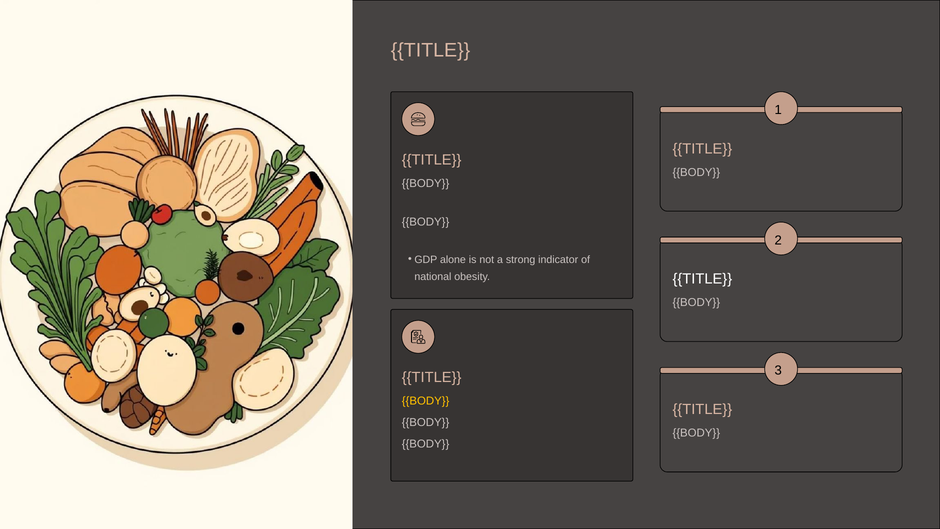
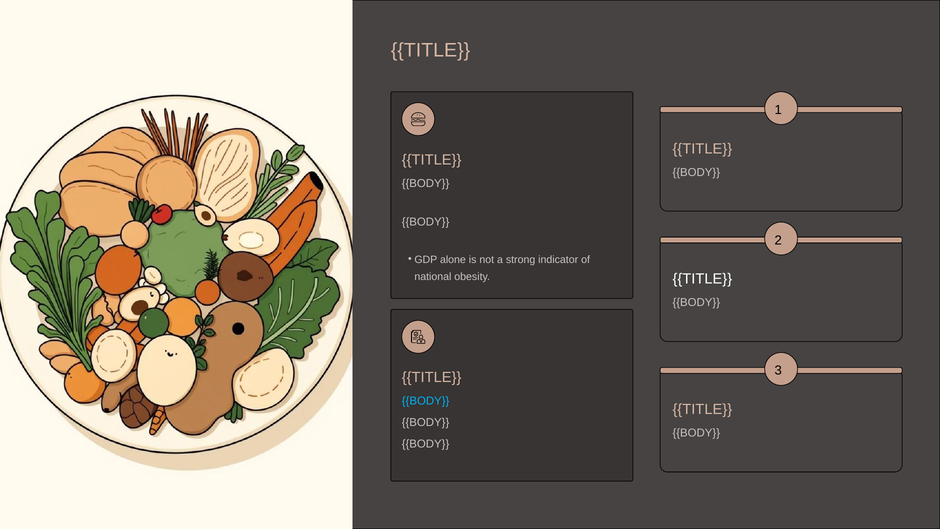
BODY at (426, 401) colour: yellow -> light blue
